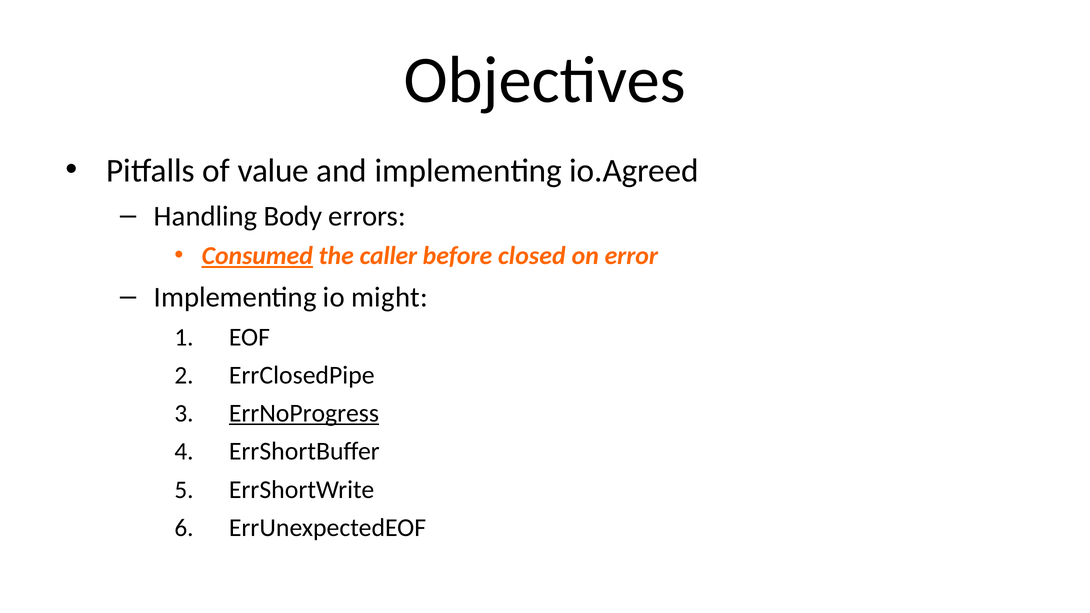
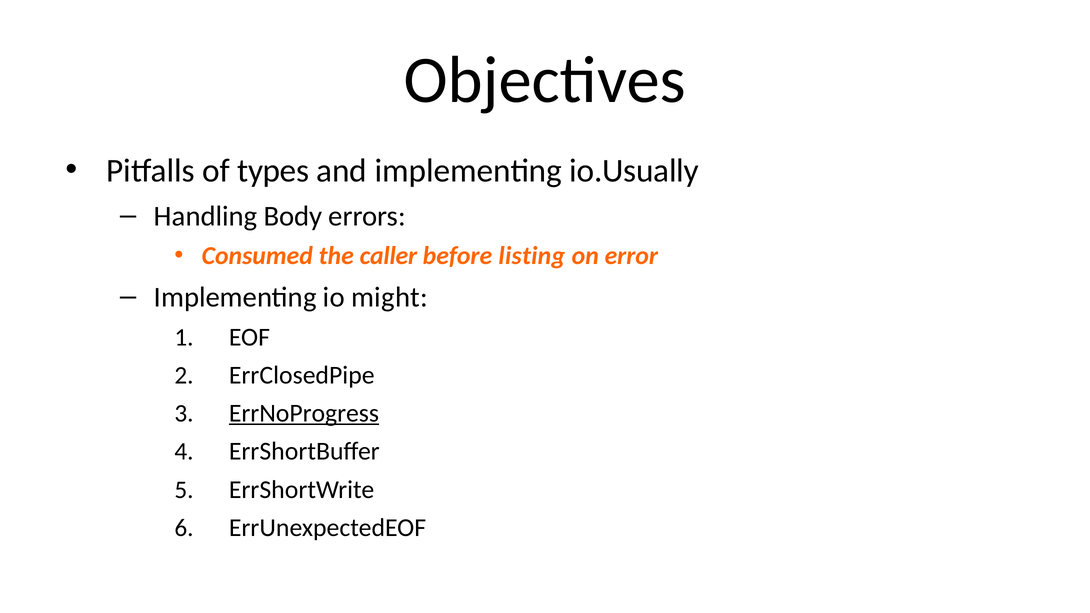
value: value -> types
io.Agreed: io.Agreed -> io.Usually
Consumed underline: present -> none
closed: closed -> listing
